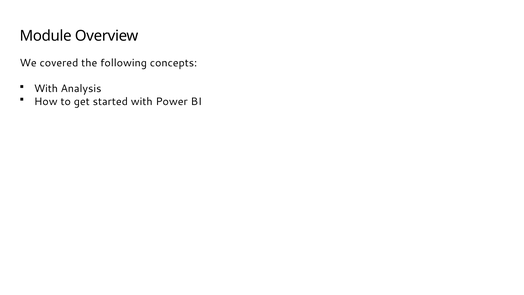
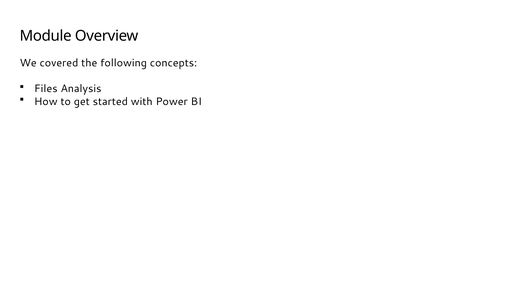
With at (46, 89): With -> Files
